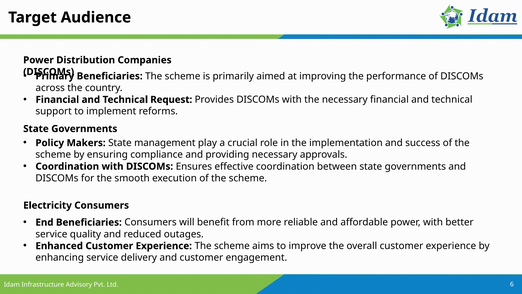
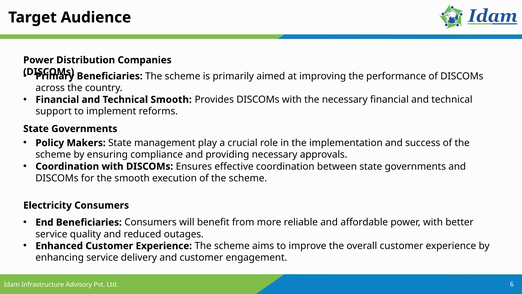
Technical Request: Request -> Smooth
